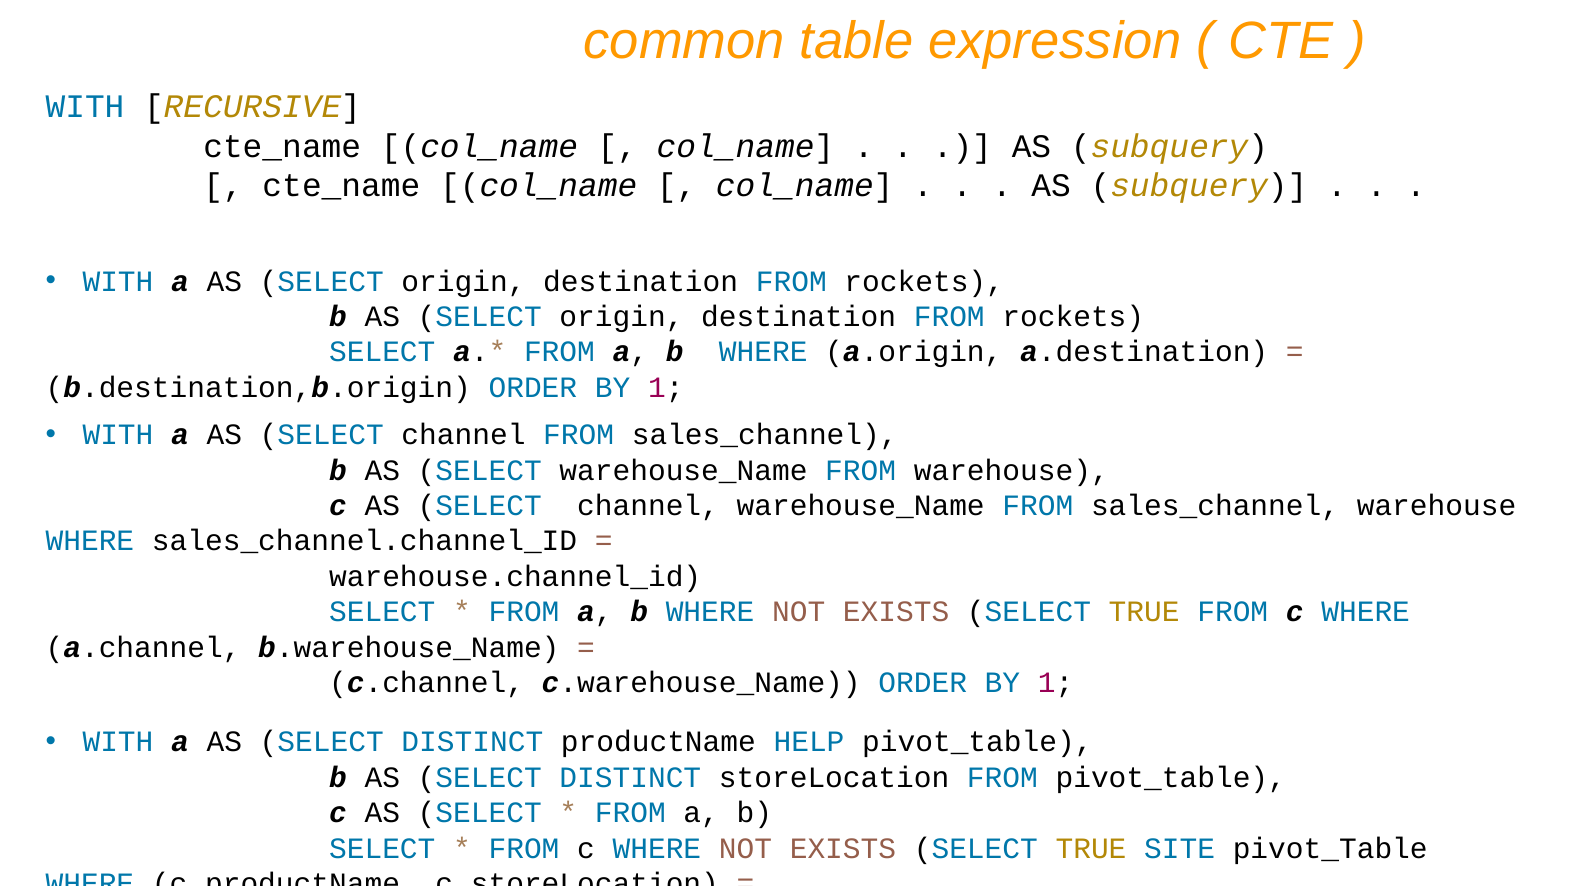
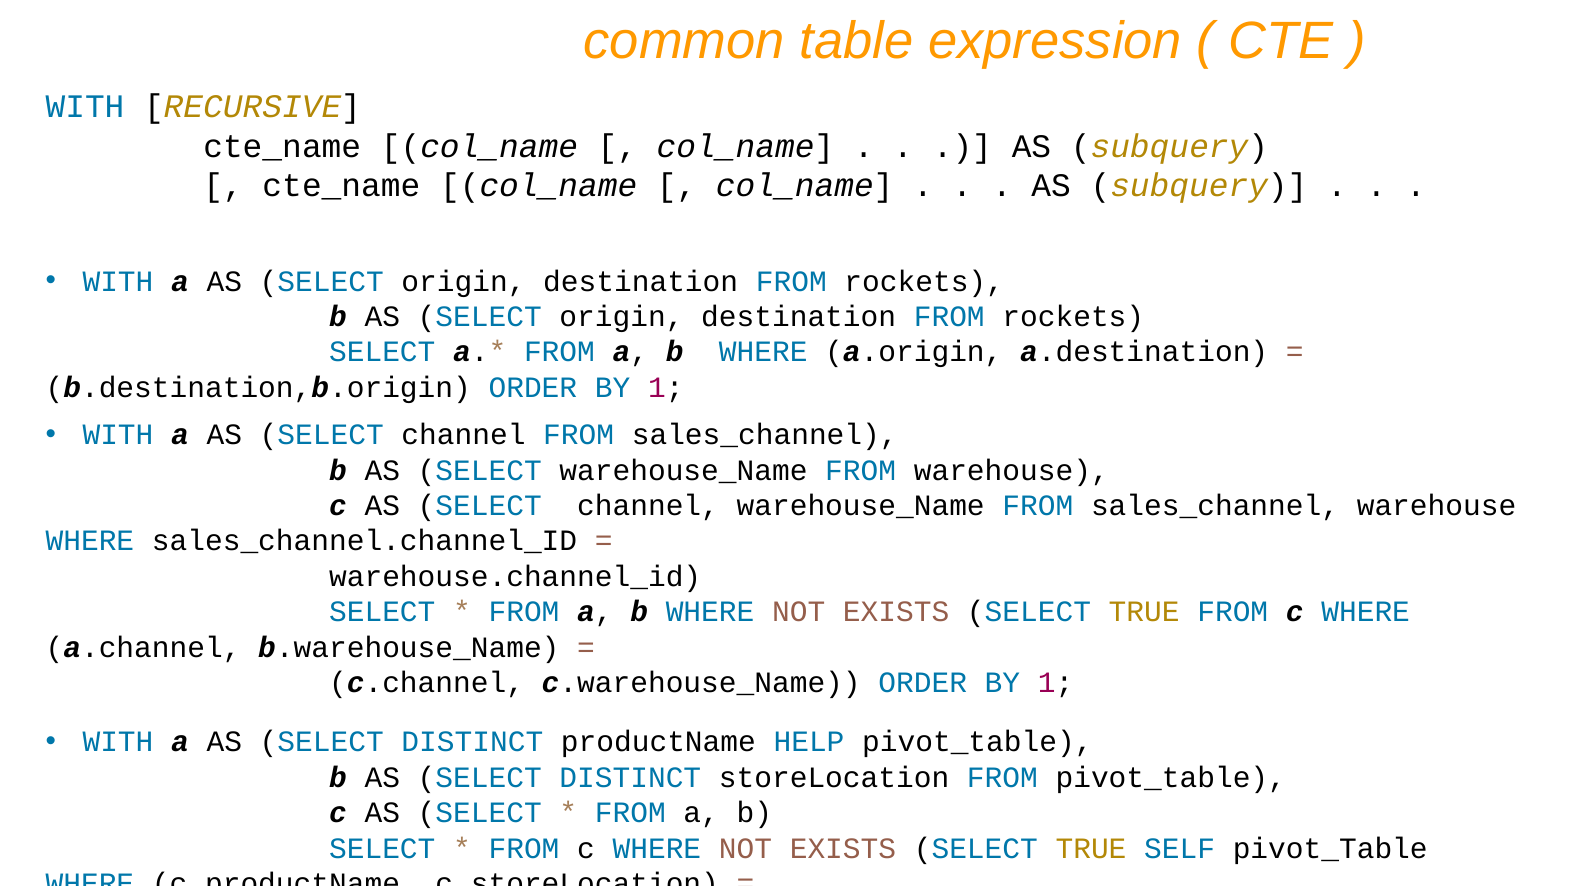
SITE: SITE -> SELF
